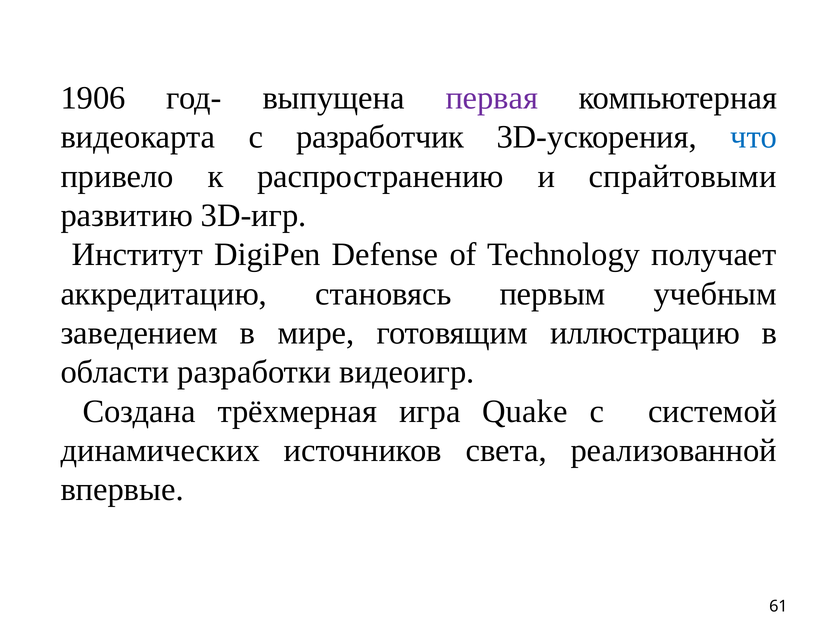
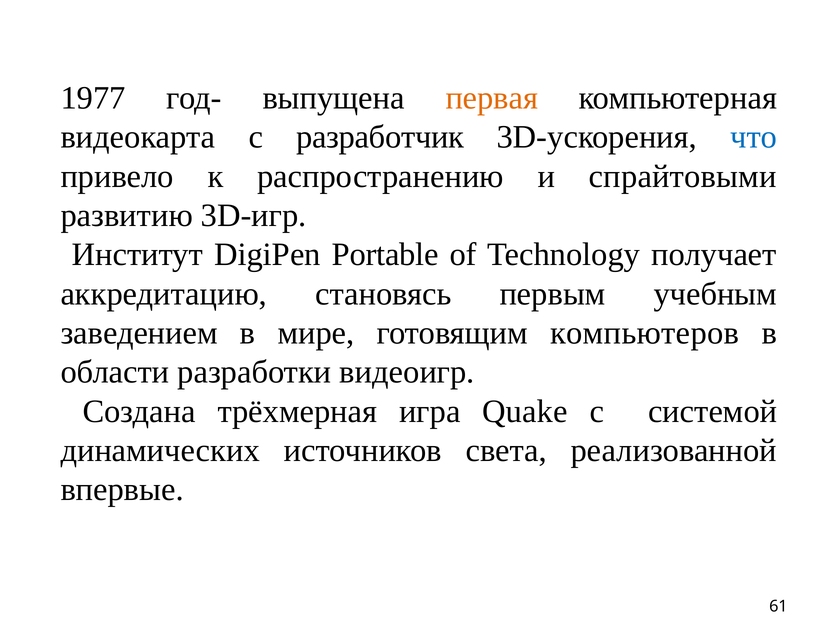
1906: 1906 -> 1977
первая colour: purple -> orange
Defense: Defense -> Portable
иллюстрацию: иллюстрацию -> компьютеров
